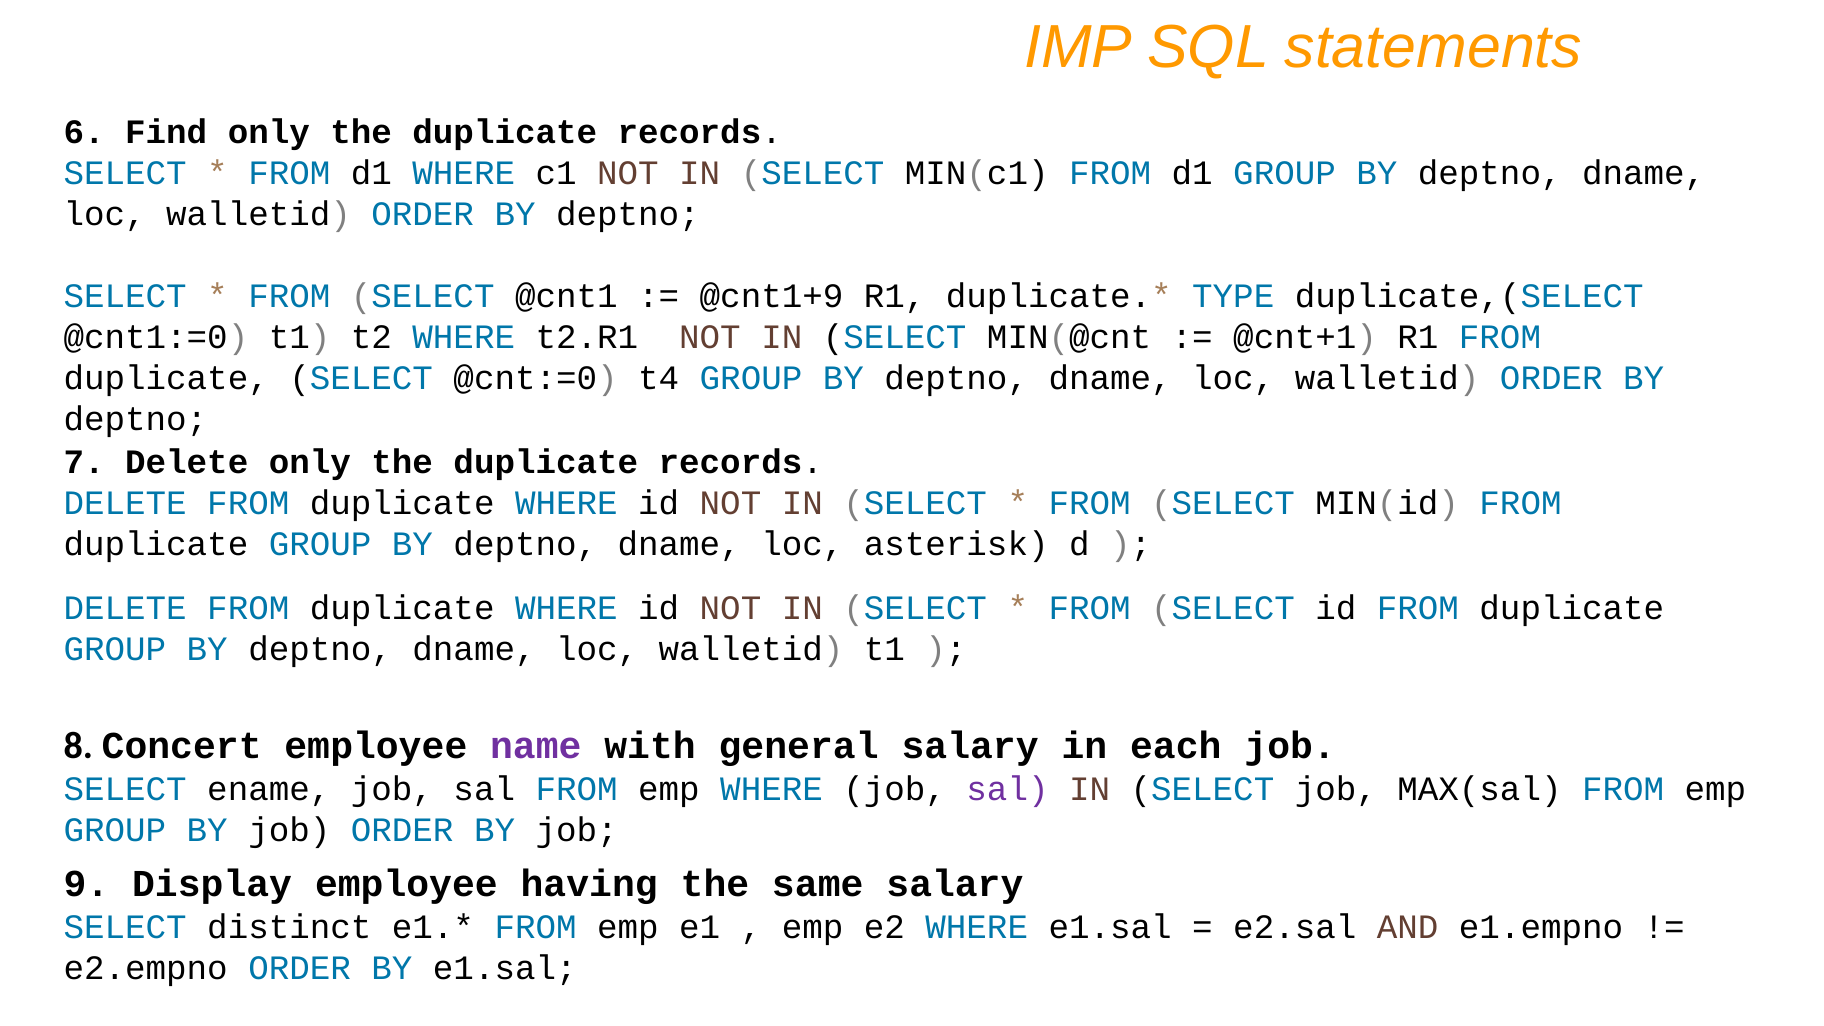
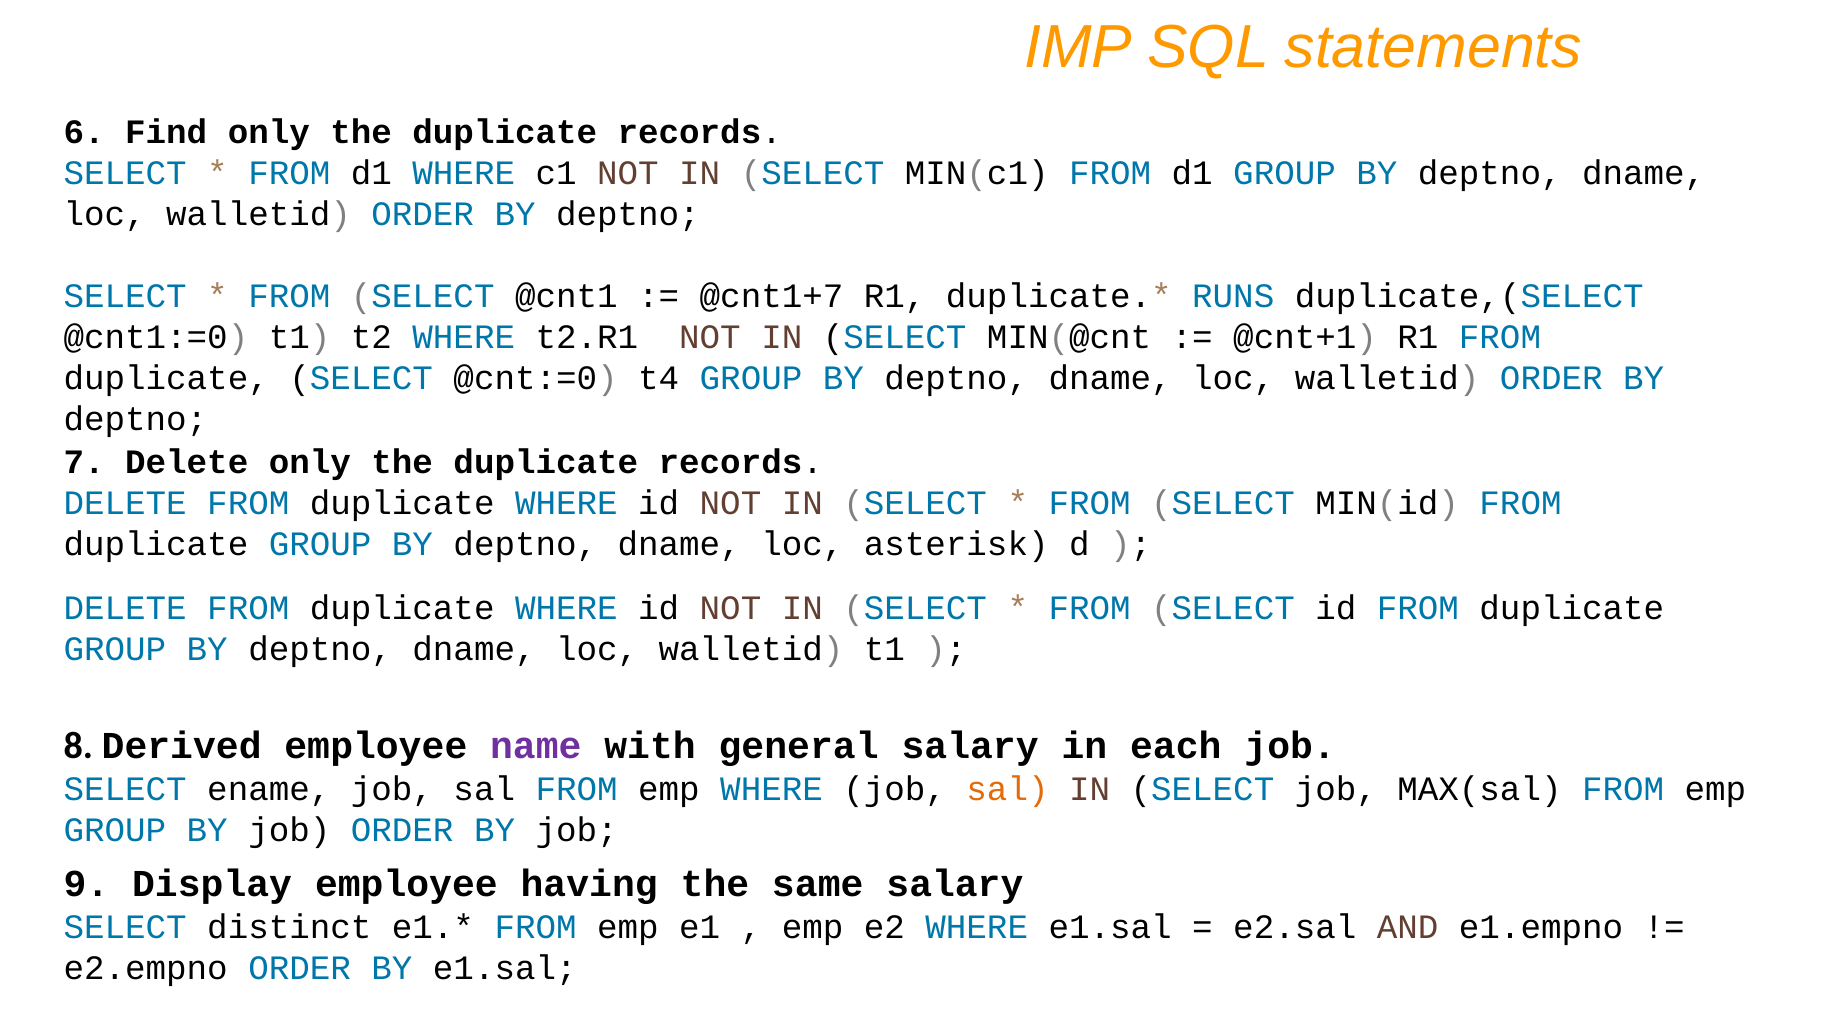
@cnt1+9: @cnt1+9 -> @cnt1+7
TYPE: TYPE -> RUNS
Concert: Concert -> Derived
sal at (1008, 789) colour: purple -> orange
